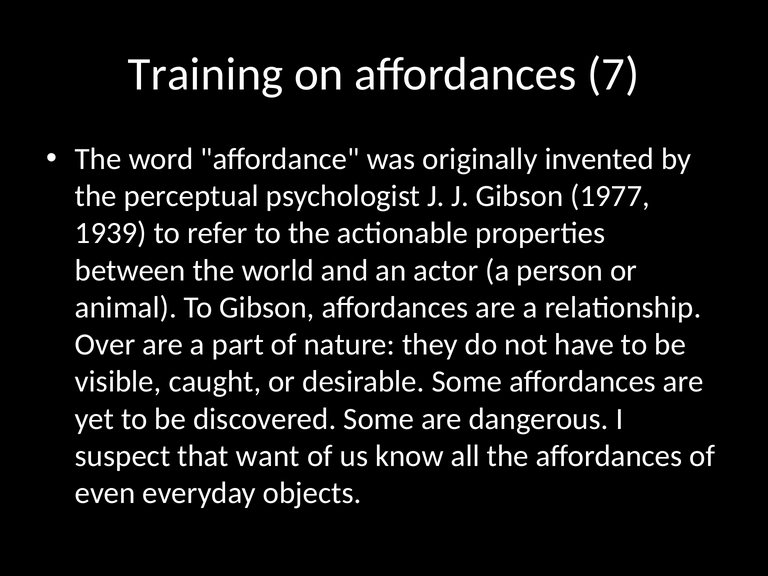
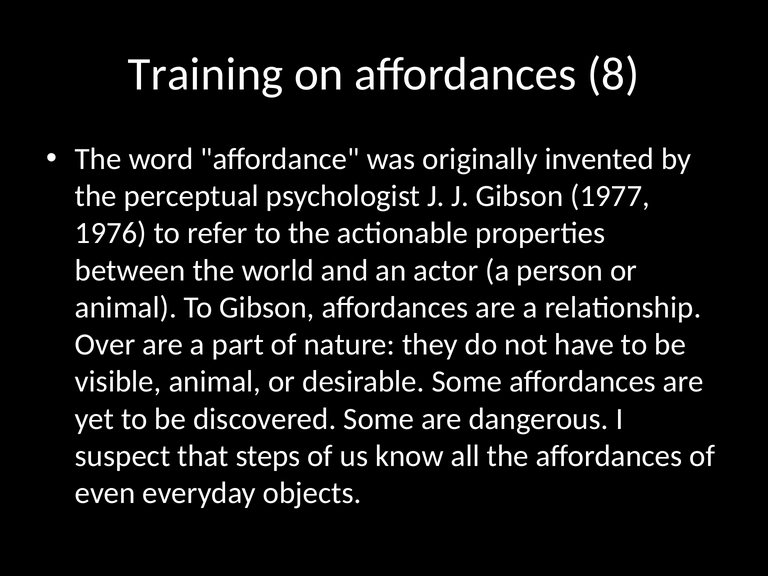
7: 7 -> 8
1939: 1939 -> 1976
visible caught: caught -> animal
want: want -> steps
